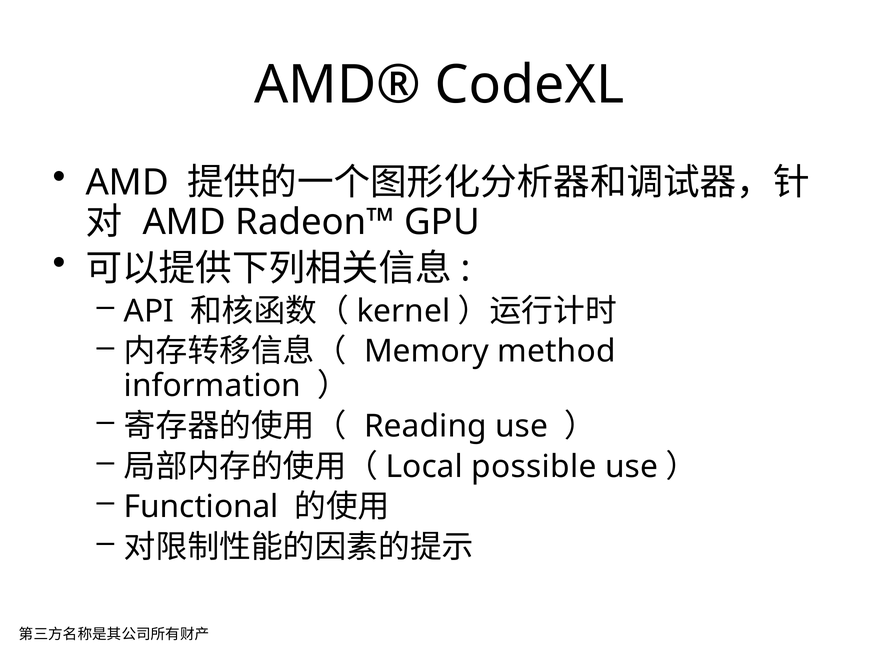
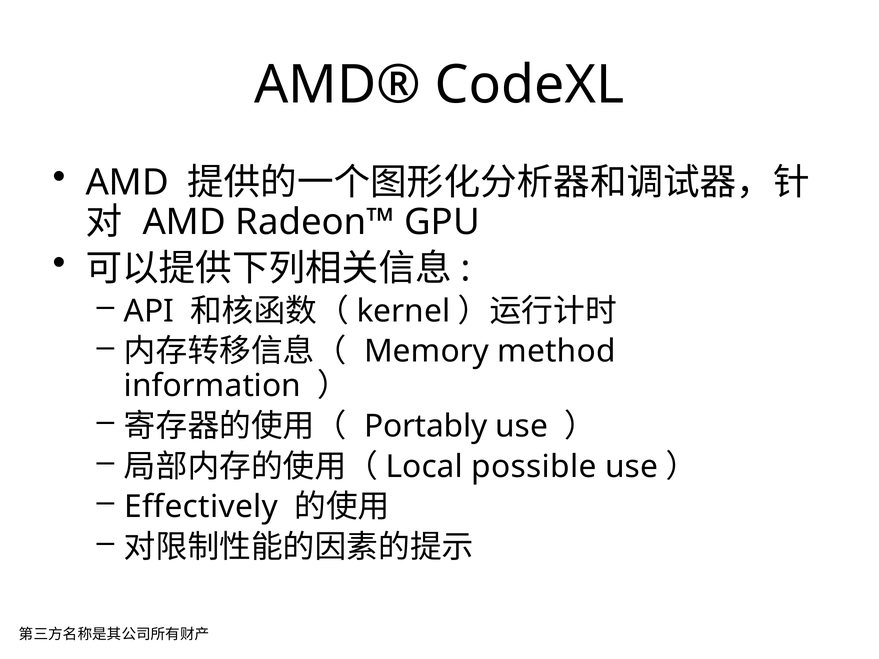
Reading: Reading -> Portably
Functional: Functional -> Effectively
